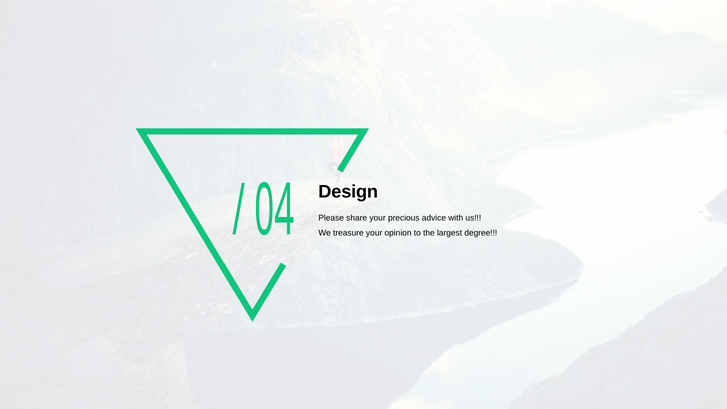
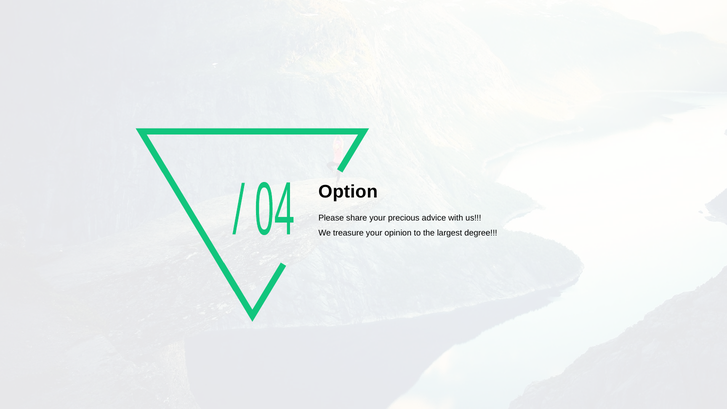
Design: Design -> Option
